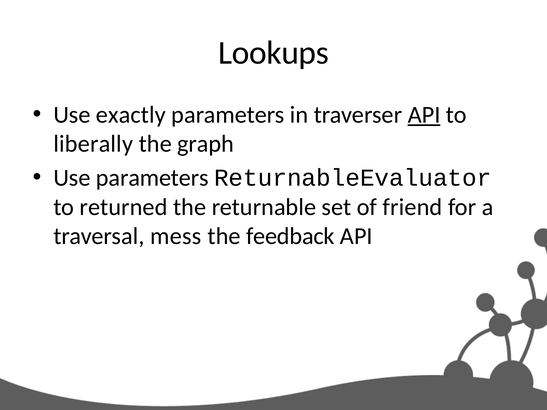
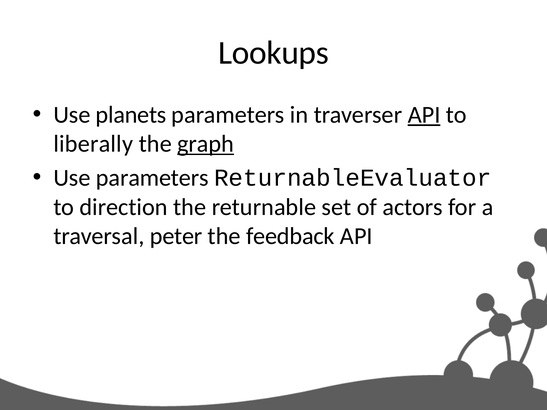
exactly: exactly -> planets
graph underline: none -> present
returned: returned -> direction
friend: friend -> actors
mess: mess -> peter
